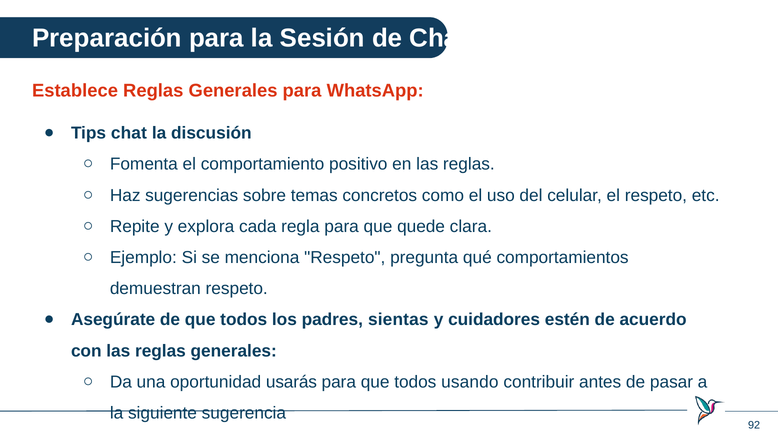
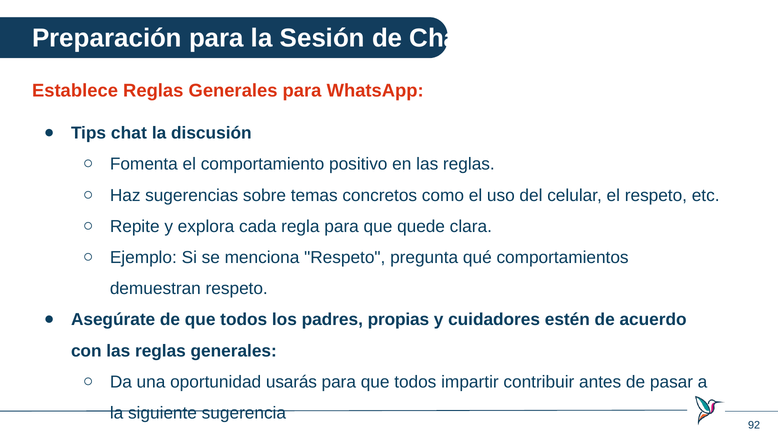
sientas: sientas -> propias
usando: usando -> impartir
